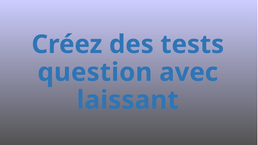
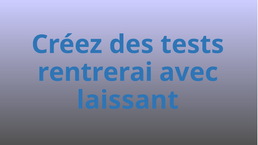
question: question -> rentrerai
